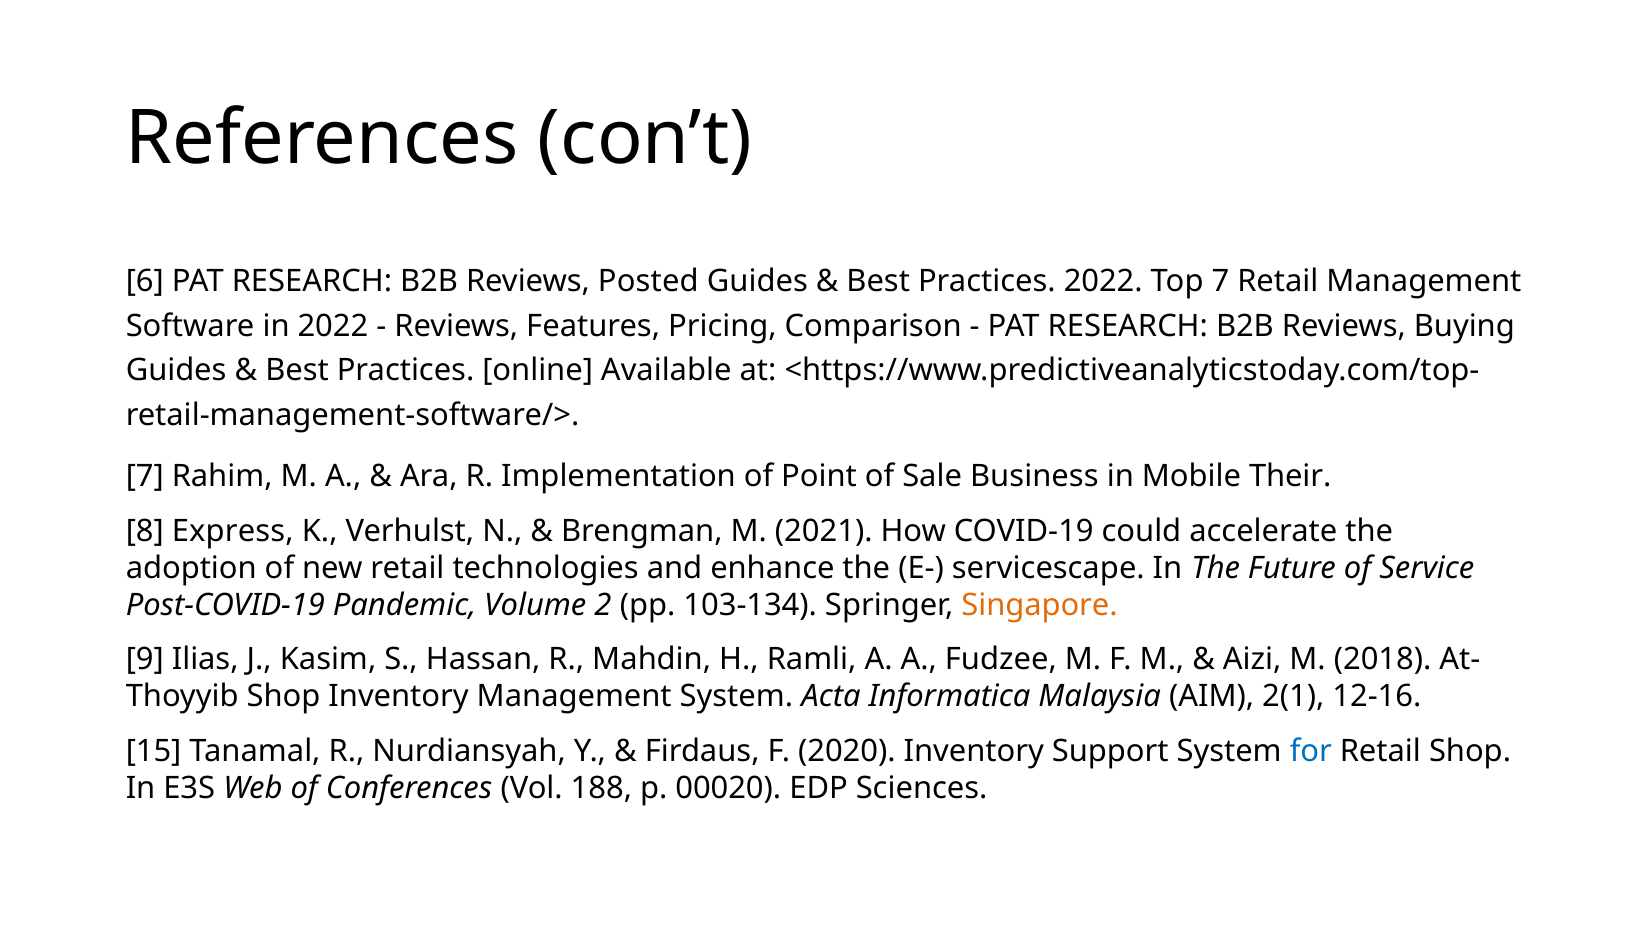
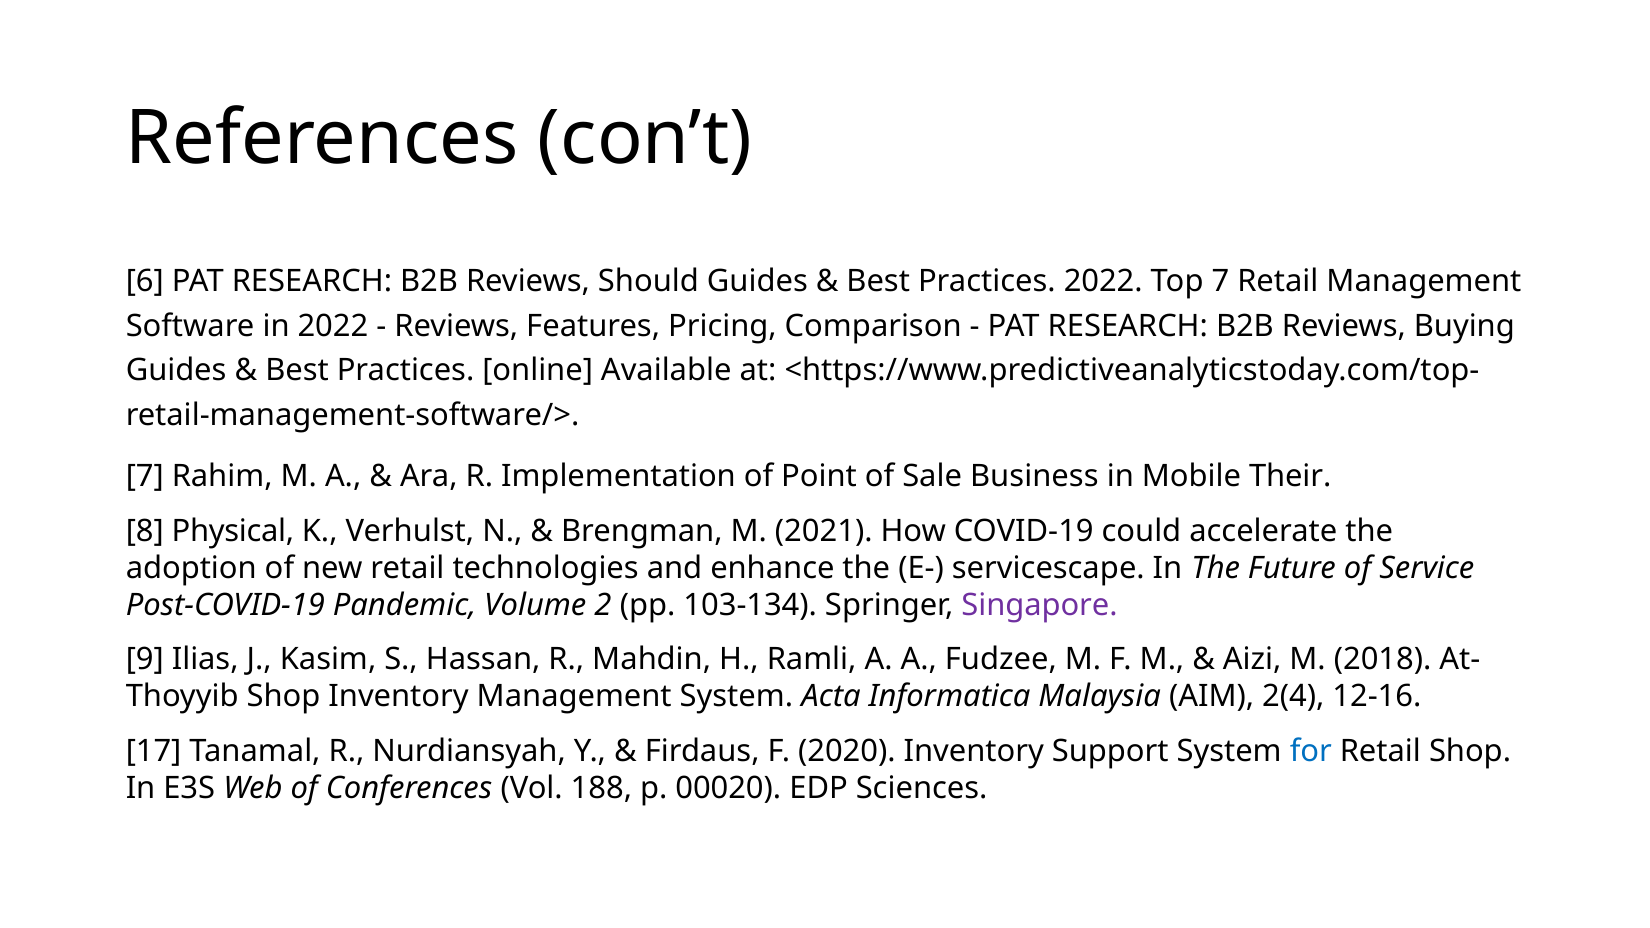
Posted: Posted -> Should
Express: Express -> Physical
Singapore colour: orange -> purple
2(1: 2(1 -> 2(4
15: 15 -> 17
